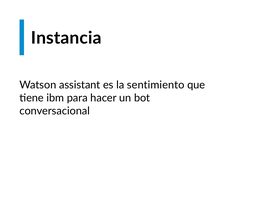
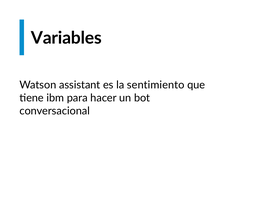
Instancia: Instancia -> Variables
